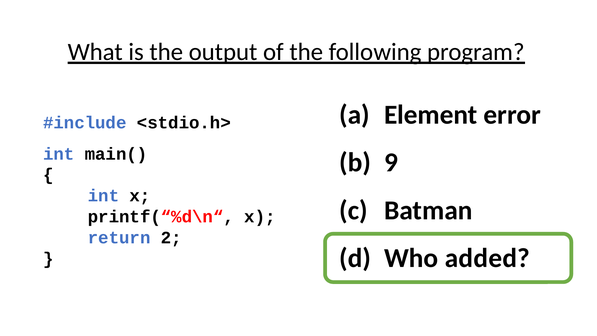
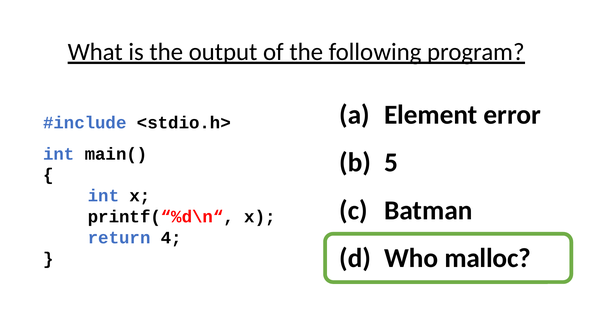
9: 9 -> 5
2: 2 -> 4
added: added -> malloc
